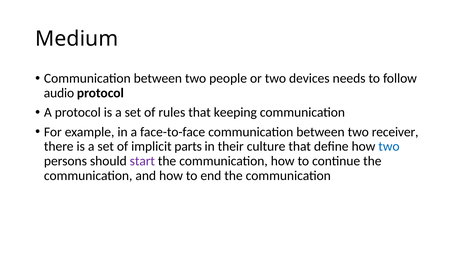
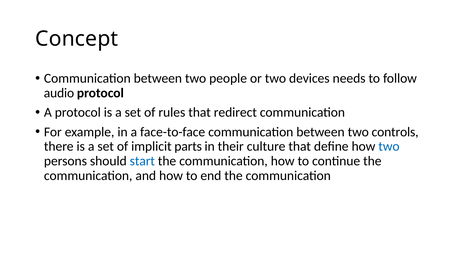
Medium: Medium -> Concept
keeping: keeping -> redirect
receiver: receiver -> controls
start colour: purple -> blue
